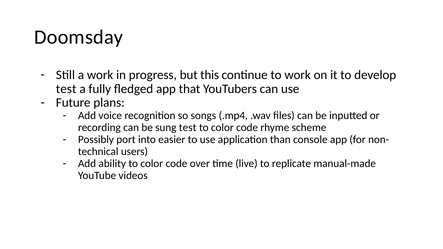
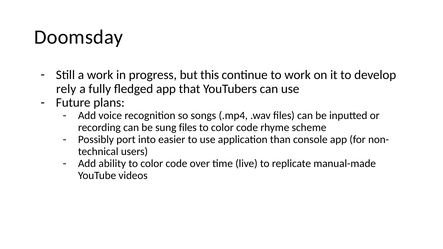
test at (66, 89): test -> rely
sung test: test -> files
